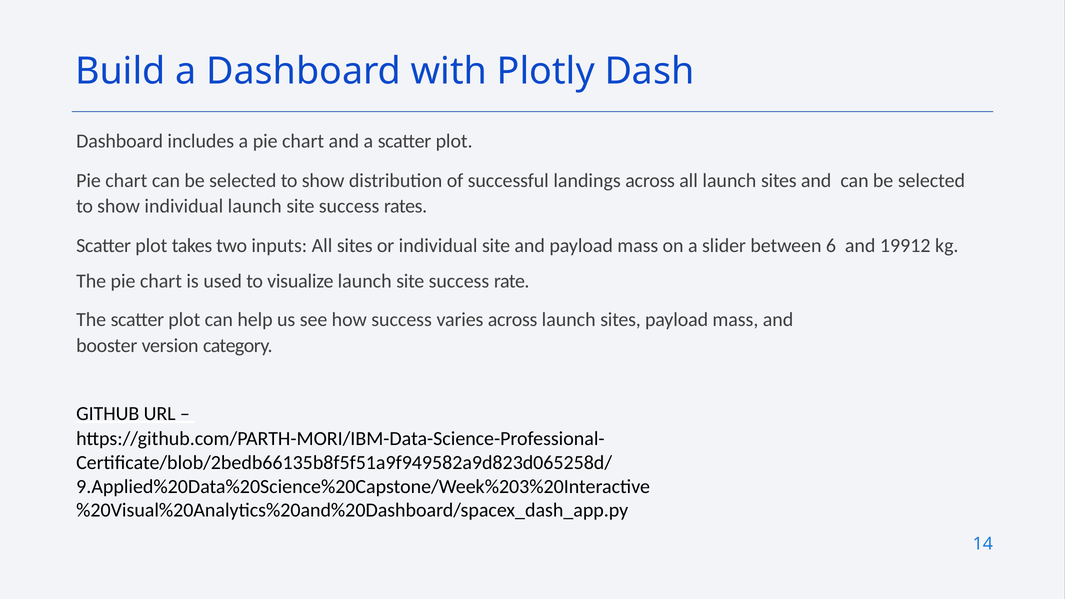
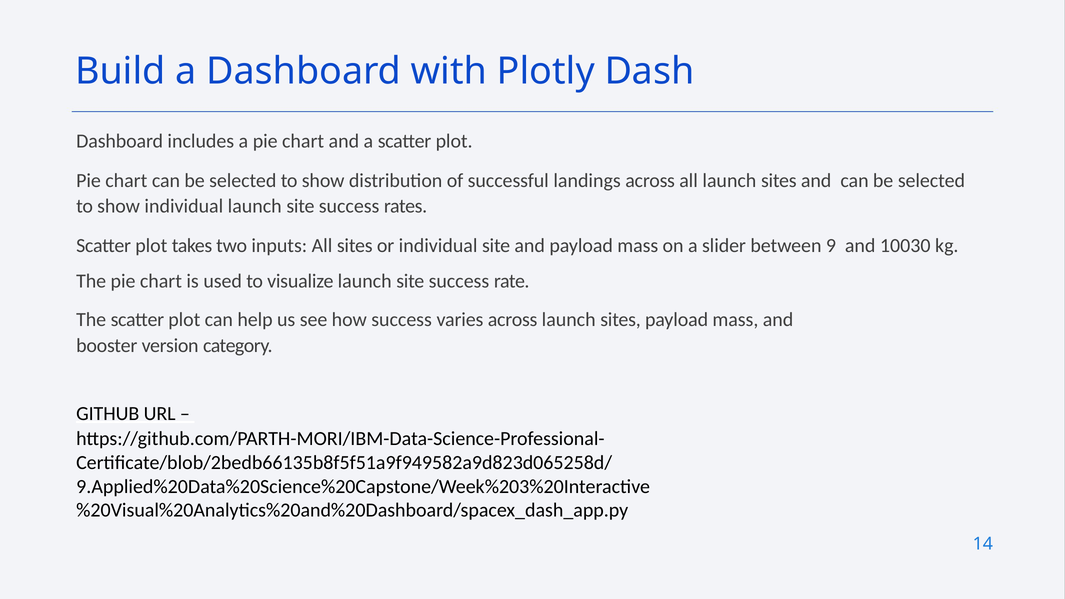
6: 6 -> 9
19912: 19912 -> 10030
